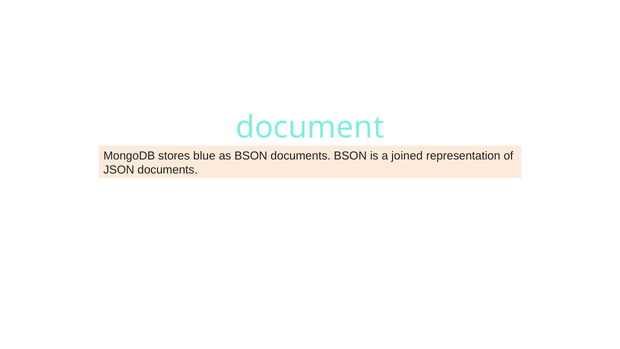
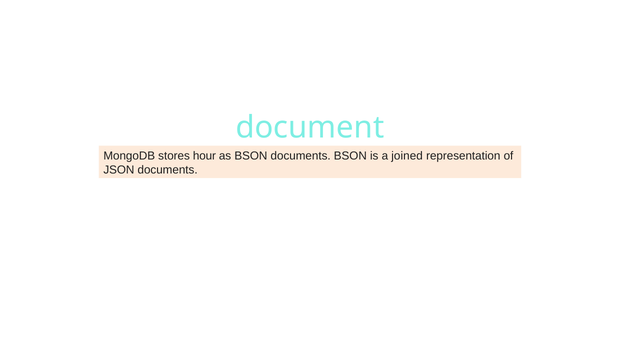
blue: blue -> hour
